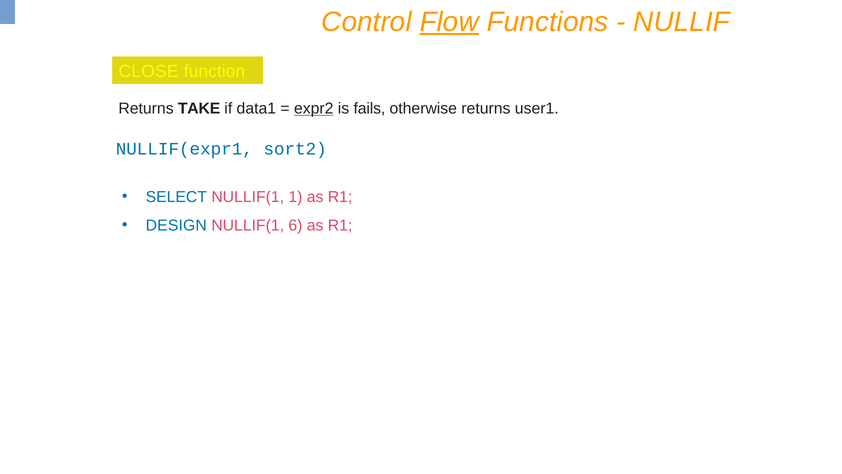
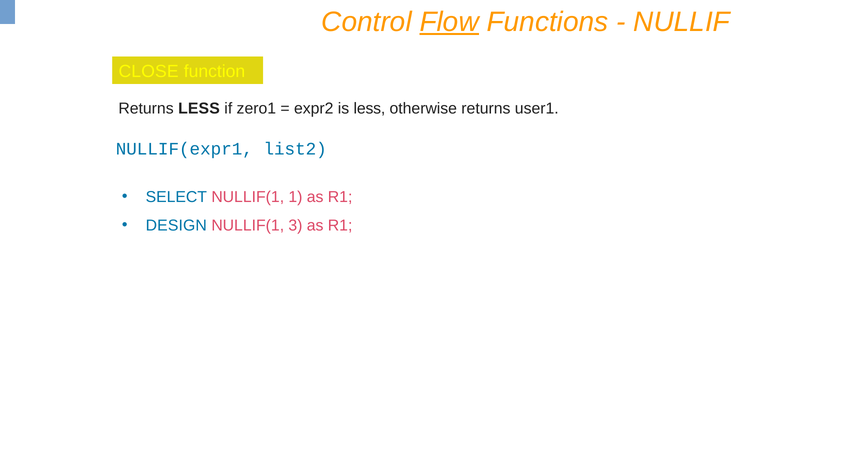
Returns TAKE: TAKE -> LESS
data1: data1 -> zero1
expr2 underline: present -> none
is fails: fails -> less
sort2: sort2 -> list2
6: 6 -> 3
